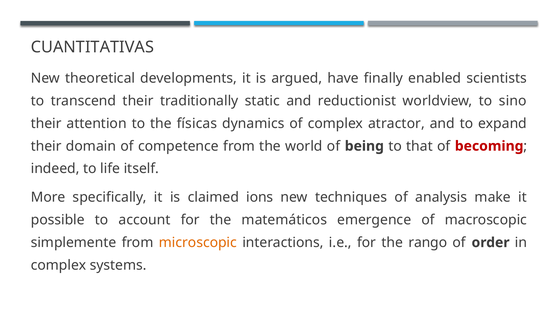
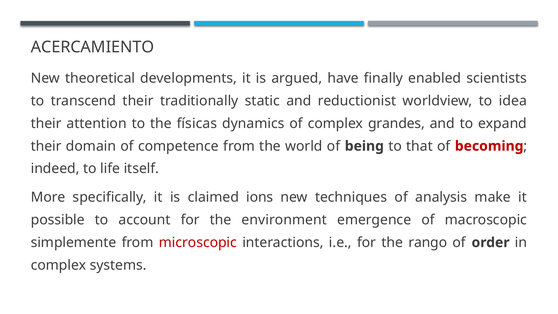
CUANTITATIVAS: CUANTITATIVAS -> ACERCAMIENTO
sino: sino -> idea
atractor: atractor -> grandes
matemáticos: matemáticos -> environment
microscopic colour: orange -> red
